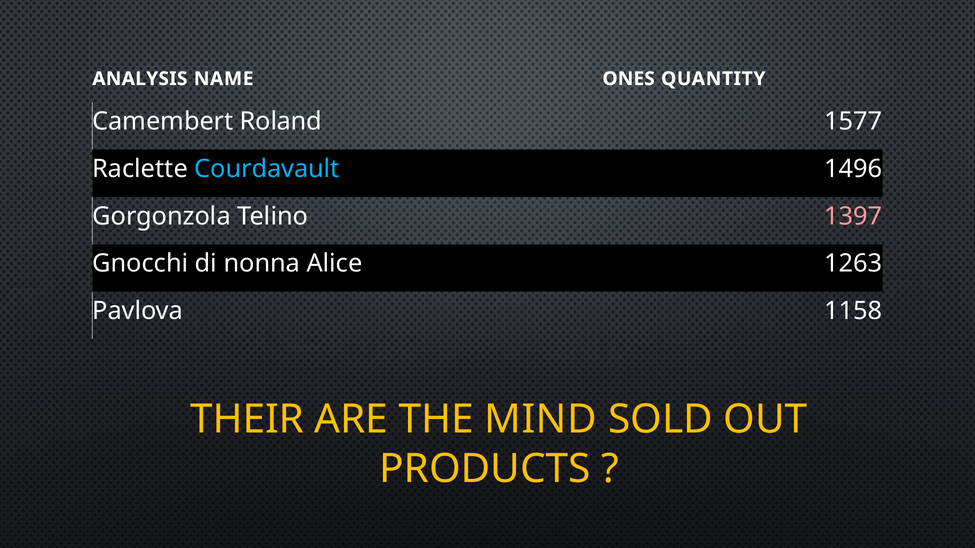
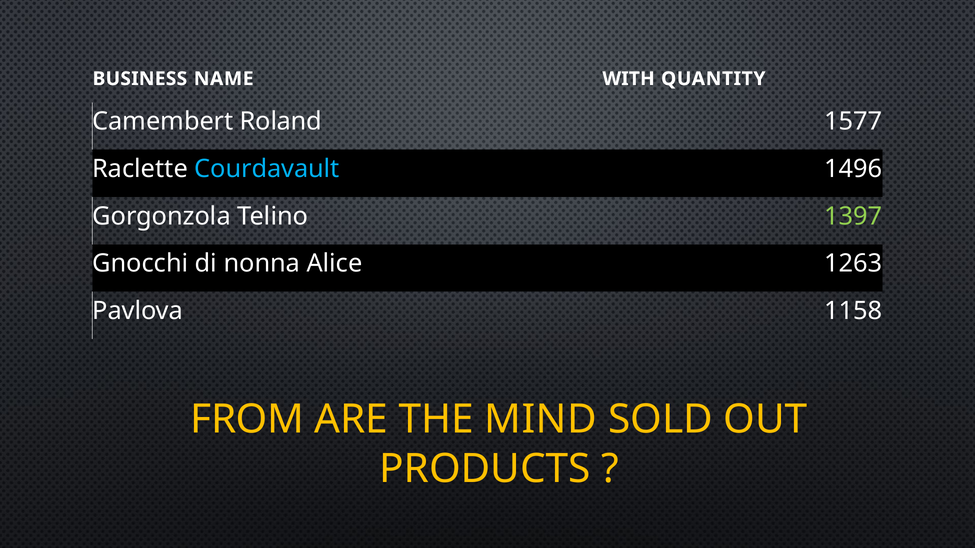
ANALYSIS: ANALYSIS -> BUSINESS
ONES: ONES -> WITH
1397 colour: pink -> light green
THEIR: THEIR -> FROM
